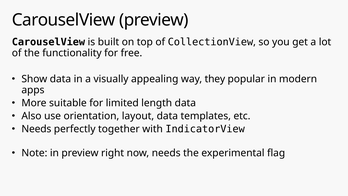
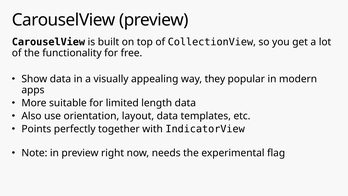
Needs at (36, 129): Needs -> Points
